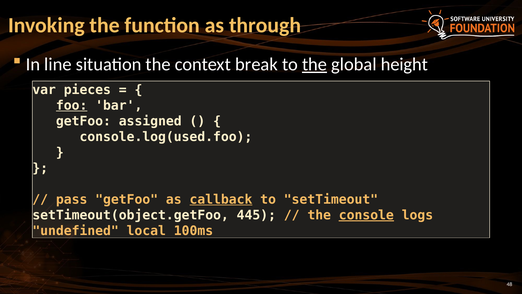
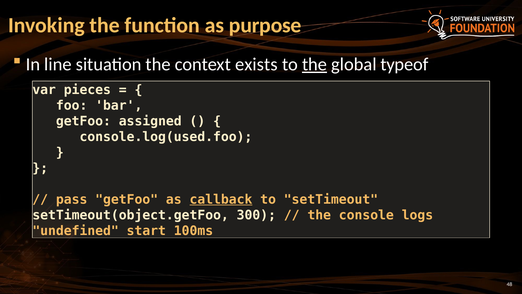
through: through -> purpose
break: break -> exists
height: height -> typeof
foo underline: present -> none
445: 445 -> 300
console underline: present -> none
local: local -> start
